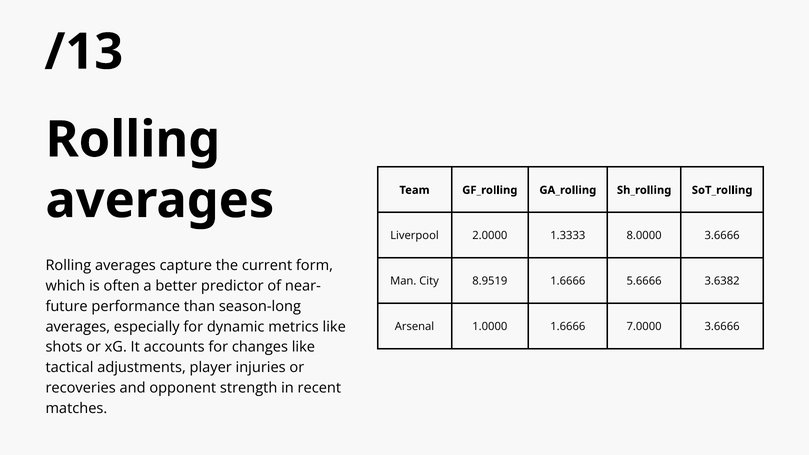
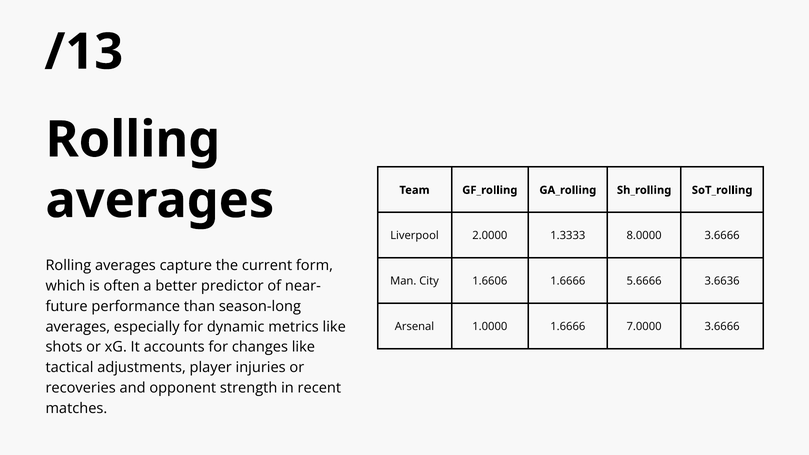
8.9519: 8.9519 -> 1.6606
3.6382: 3.6382 -> 3.6636
